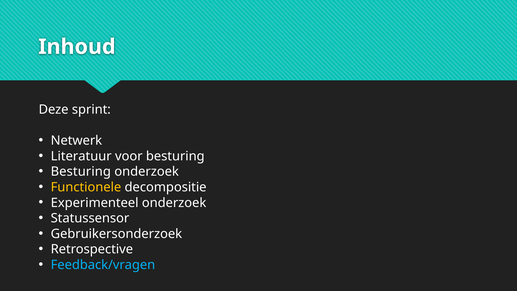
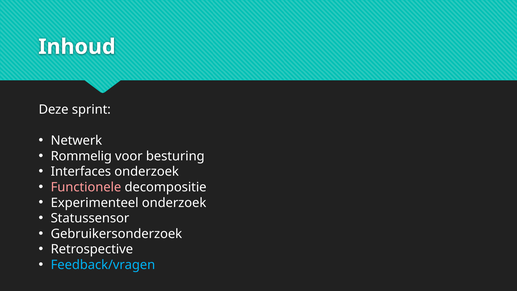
Literatuur: Literatuur -> Rommelig
Besturing at (81, 172): Besturing -> Interfaces
Functionele colour: yellow -> pink
